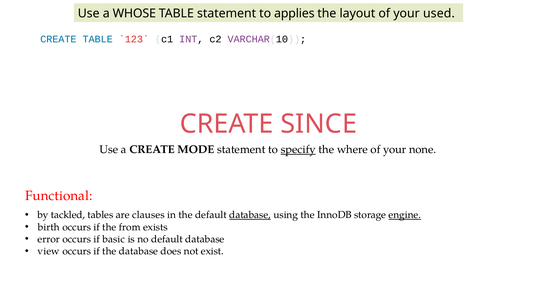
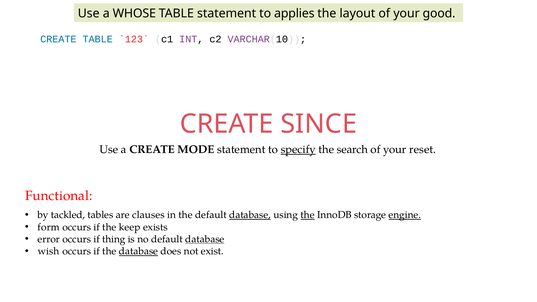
used: used -> good
where: where -> search
none: none -> reset
the at (308, 215) underline: none -> present
birth: birth -> form
from: from -> keep
basic: basic -> thing
database at (205, 239) underline: none -> present
view: view -> wish
database at (139, 251) underline: none -> present
